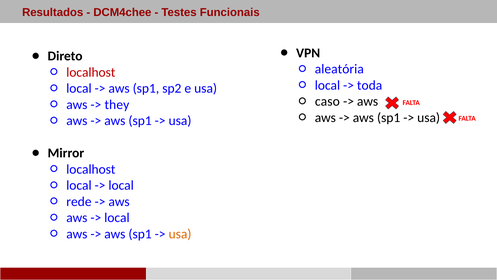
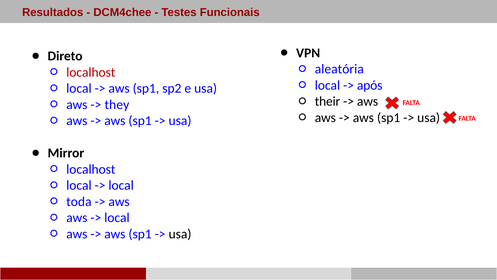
toda: toda -> após
caso: caso -> their
rede: rede -> toda
usa at (180, 234) colour: orange -> black
